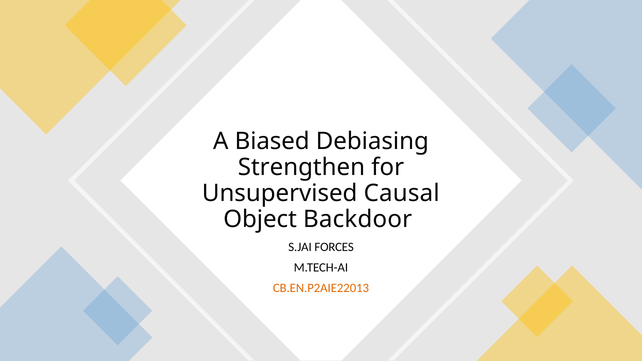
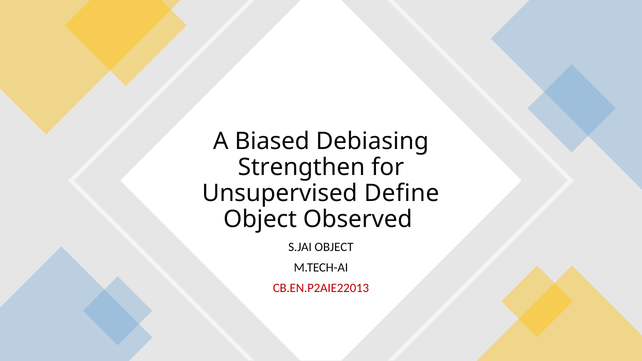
Causal: Causal -> Define
Backdoor: Backdoor -> Observed
S.JAI FORCES: FORCES -> OBJECT
CB.EN.P2AIE22013 colour: orange -> red
